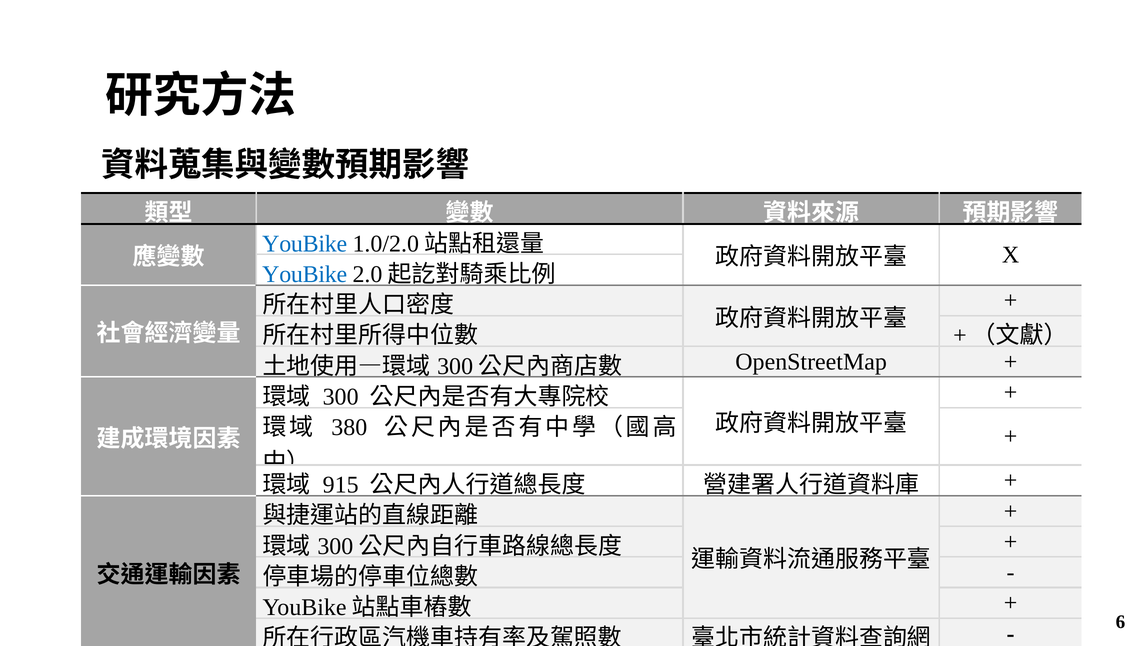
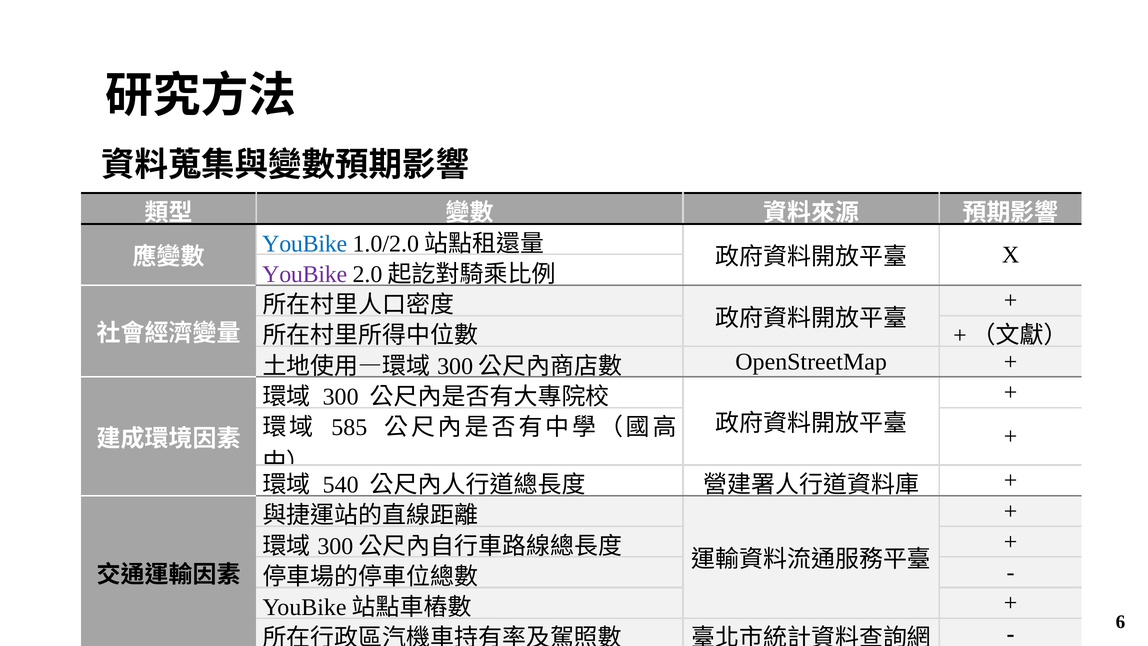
YouBike at (305, 274) colour: blue -> purple
380: 380 -> 585
915: 915 -> 540
